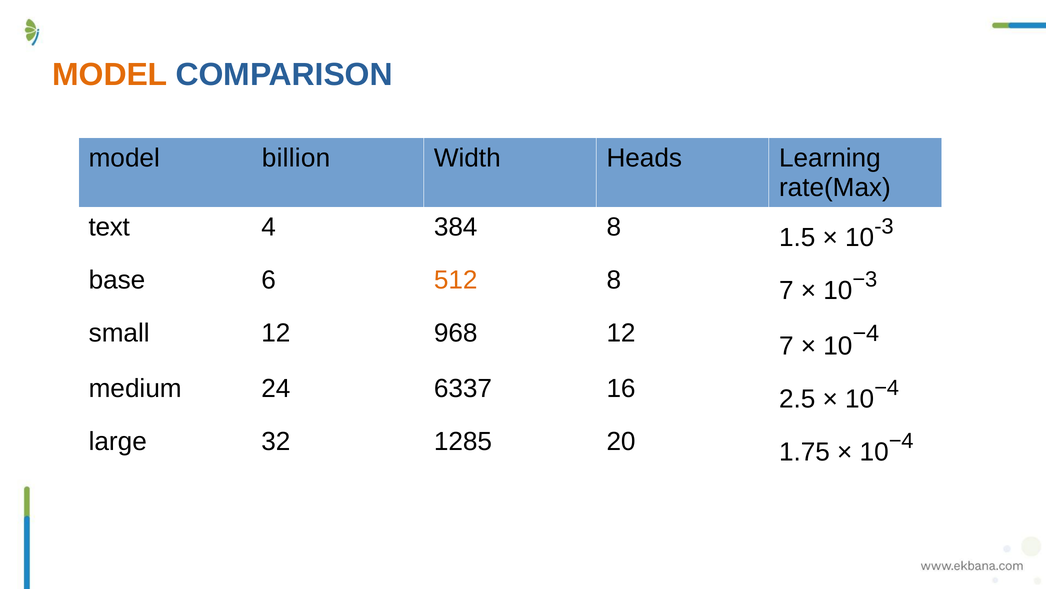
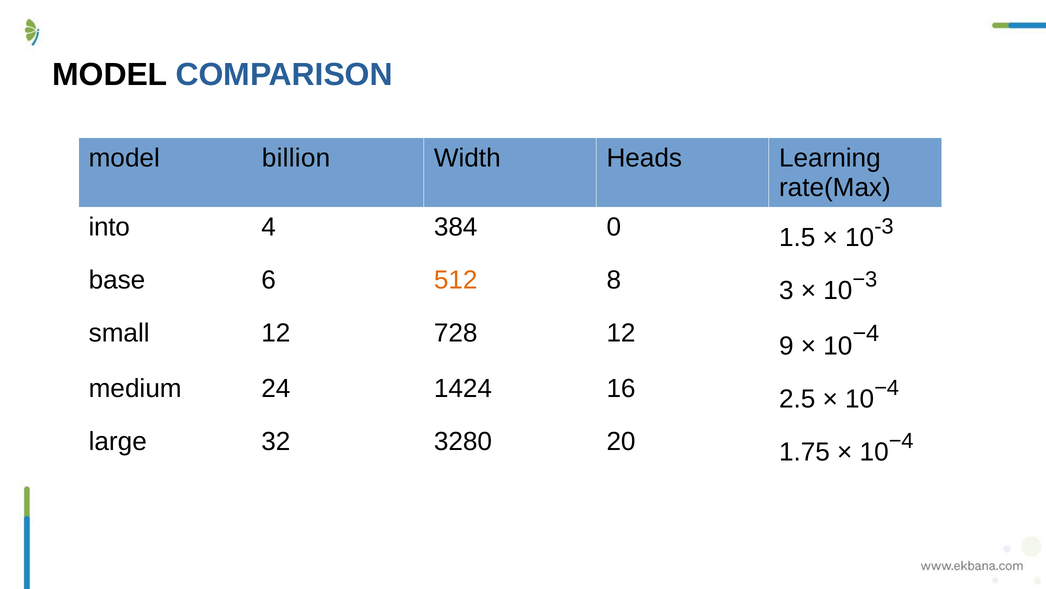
MODEL at (110, 75) colour: orange -> black
text: text -> into
384 8: 8 -> 0
8 7: 7 -> 3
968: 968 -> 728
12 7: 7 -> 9
6337: 6337 -> 1424
1285: 1285 -> 3280
